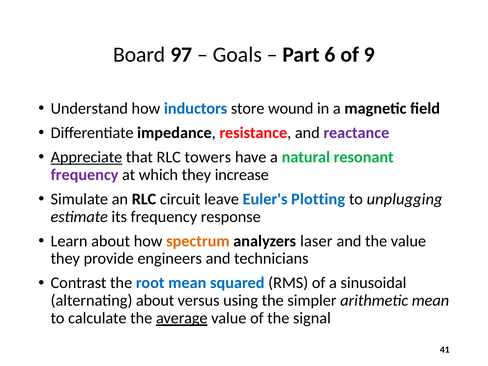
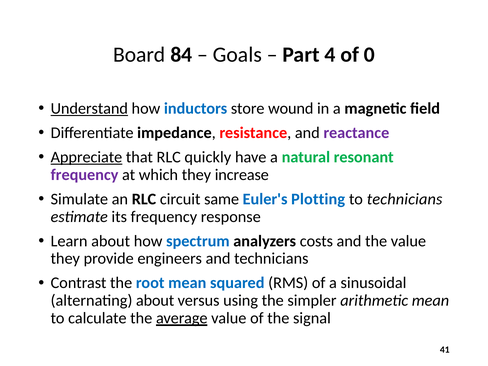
97: 97 -> 84
6: 6 -> 4
9: 9 -> 0
Understand underline: none -> present
towers: towers -> quickly
leave: leave -> same
to unplugging: unplugging -> technicians
spectrum colour: orange -> blue
laser: laser -> costs
